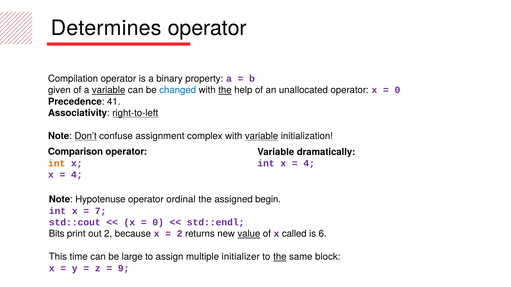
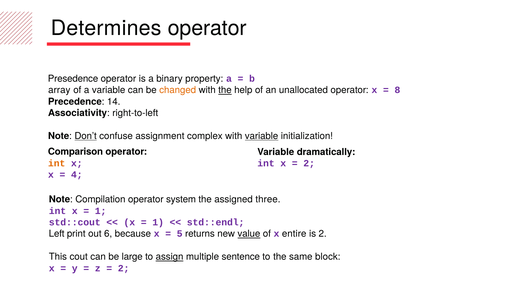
Compilation: Compilation -> Presedence
given: given -> array
variable at (109, 90) underline: present -> none
changed colour: blue -> orange
0 at (397, 90): 0 -> 8
41: 41 -> 14
right-to-left underline: present -> none
4 at (309, 164): 4 -> 2
Hypotenuse: Hypotenuse -> Compilation
ordinal: ordinal -> system
begin: begin -> three
7 at (101, 211): 7 -> 1
0 at (158, 223): 0 -> 1
Bits: Bits -> Left
out 2: 2 -> 6
2 at (180, 234): 2 -> 5
called: called -> entire
is 6: 6 -> 2
time: time -> cout
assign underline: none -> present
initializer: initializer -> sentence
the at (280, 257) underline: present -> none
9 at (124, 269): 9 -> 2
